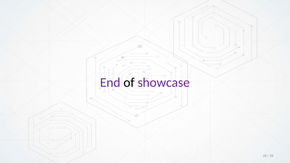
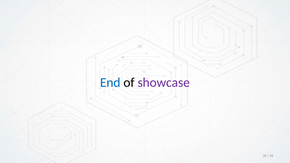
End colour: purple -> blue
